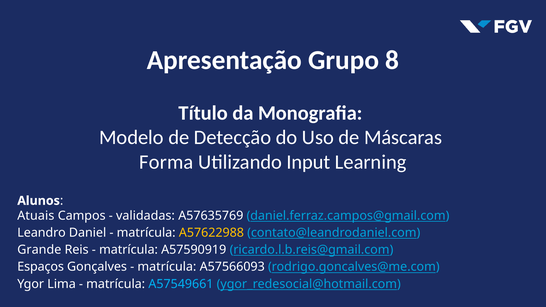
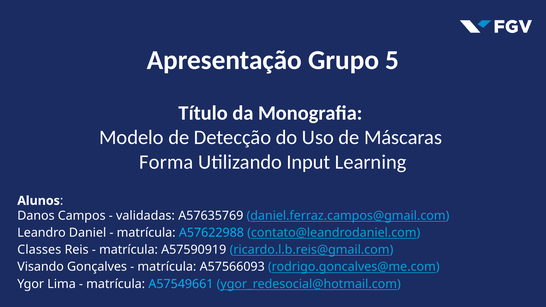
8: 8 -> 5
Atuais: Atuais -> Danos
A57622988 colour: yellow -> light blue
Grande: Grande -> Classes
Espaços: Espaços -> Visando
